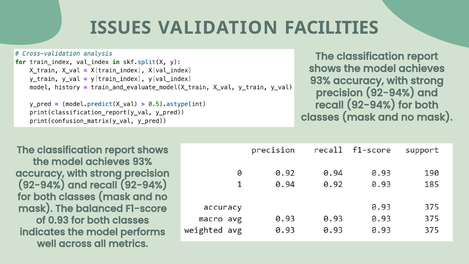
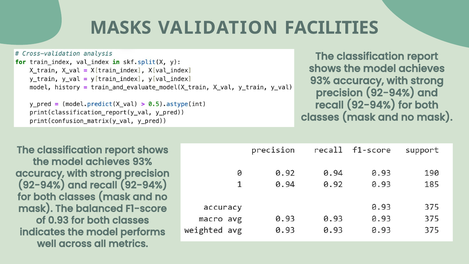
ISSUES: ISSUES -> MASKS
